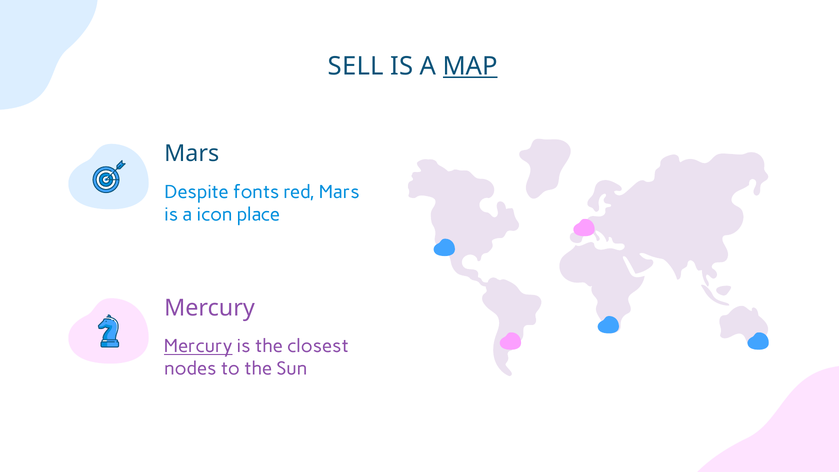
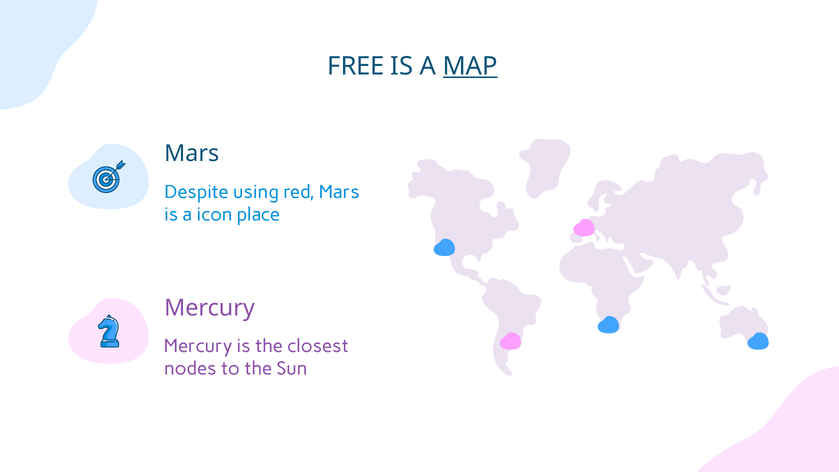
SELL: SELL -> FREE
fonts: fonts -> using
Mercury at (198, 346) underline: present -> none
